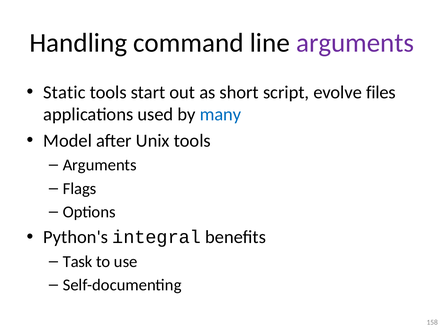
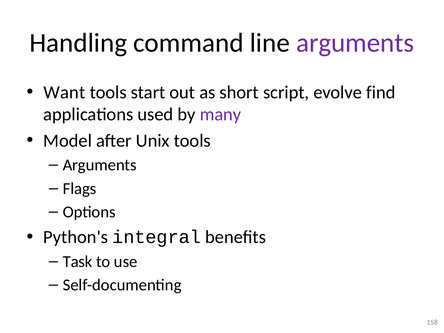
Static: Static -> Want
files: files -> find
many colour: blue -> purple
